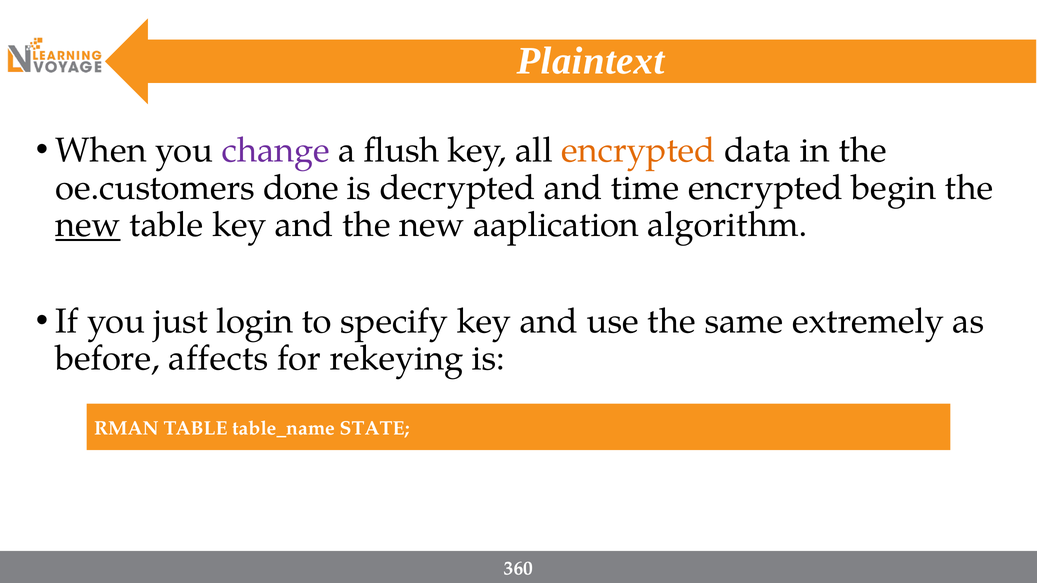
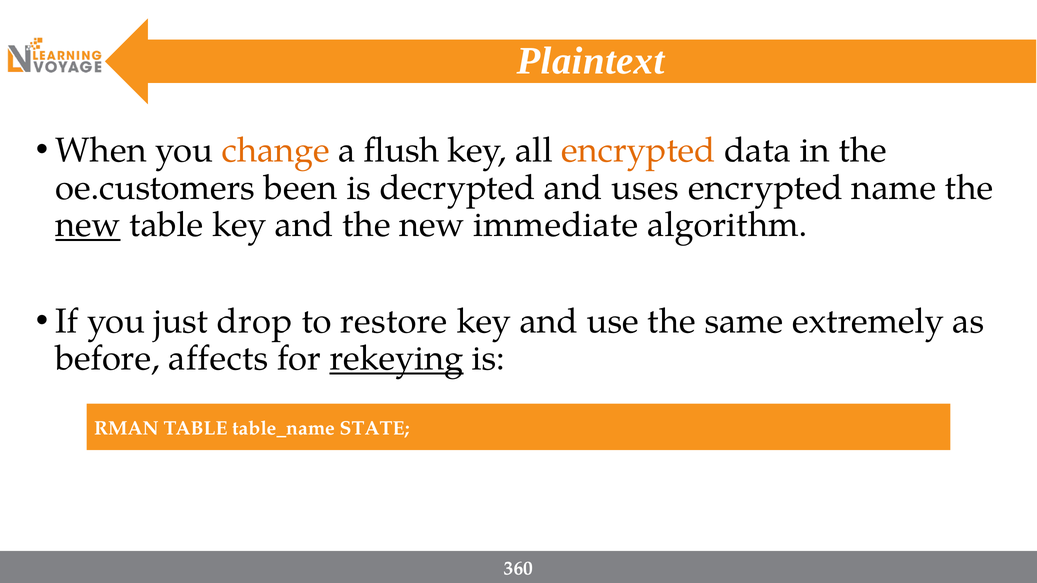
change colour: purple -> orange
done: done -> been
time: time -> uses
begin: begin -> name
aaplication: aaplication -> immediate
login: login -> drop
specify: specify -> restore
rekeying underline: none -> present
